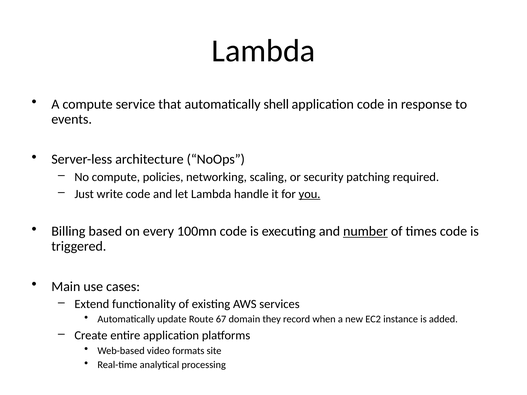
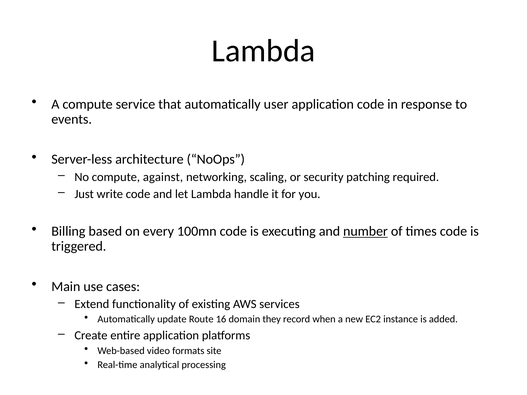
shell: shell -> user
policies: policies -> against
you underline: present -> none
67: 67 -> 16
